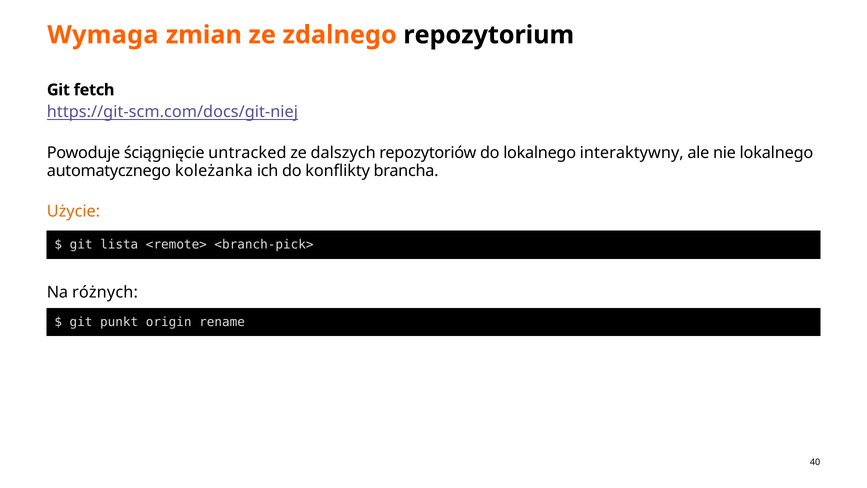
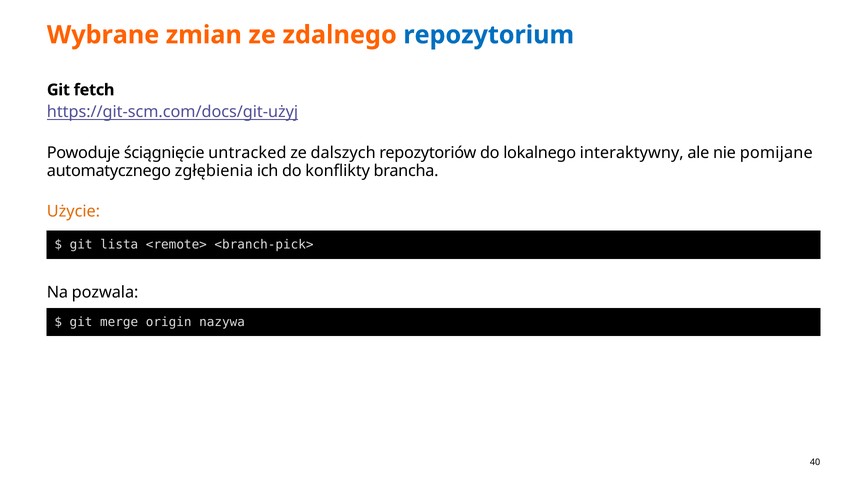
Wymaga: Wymaga -> Wybrane
repozytorium colour: black -> blue
https://git-scm.com/docs/git-niej: https://git-scm.com/docs/git-niej -> https://git-scm.com/docs/git-użyj
nie lokalnego: lokalnego -> pomijane
koleżanka: koleżanka -> zgłębienia
różnych: różnych -> pozwala
punkt: punkt -> merge
rename: rename -> nazywa
